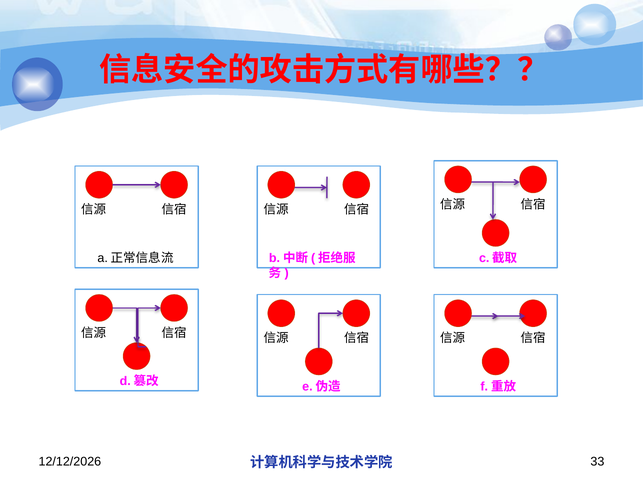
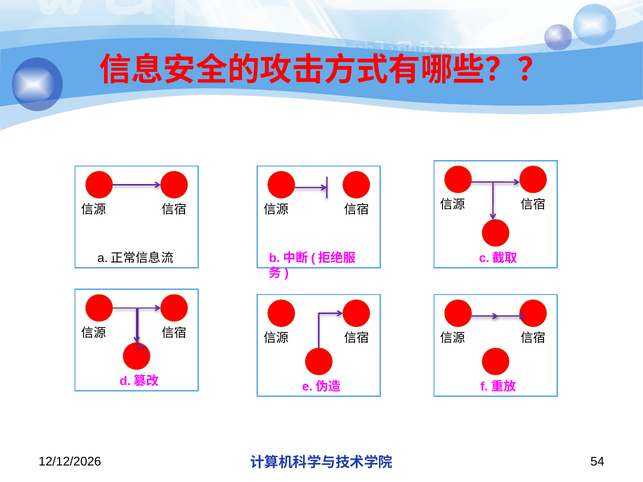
33: 33 -> 54
